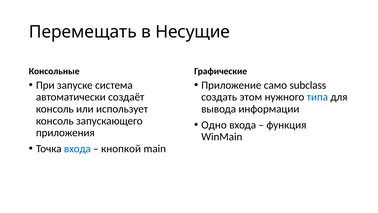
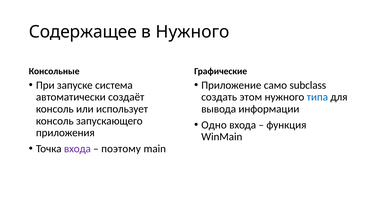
Перемещать: Перемещать -> Содержащее
в Несущие: Несущие -> Нужного
входа at (77, 148) colour: blue -> purple
кнопкой: кнопкой -> поэтому
